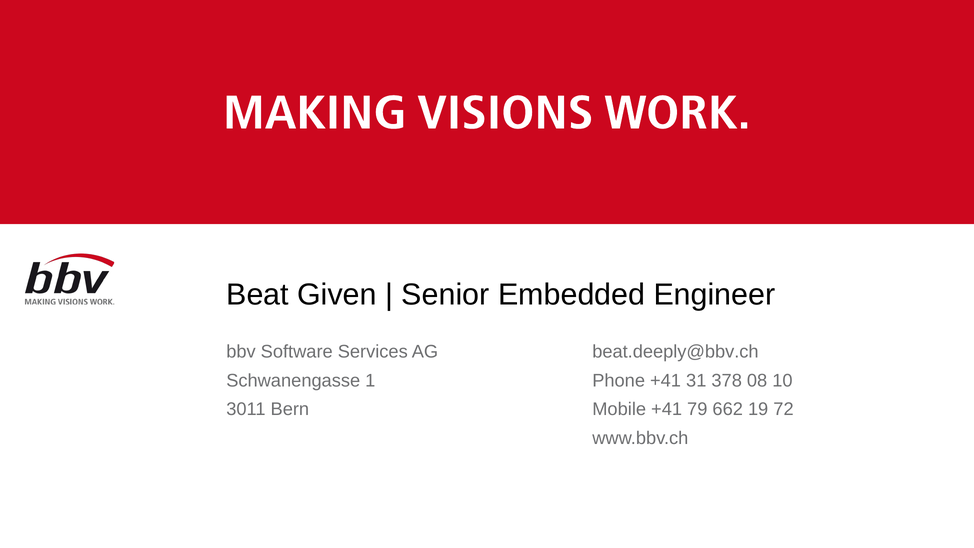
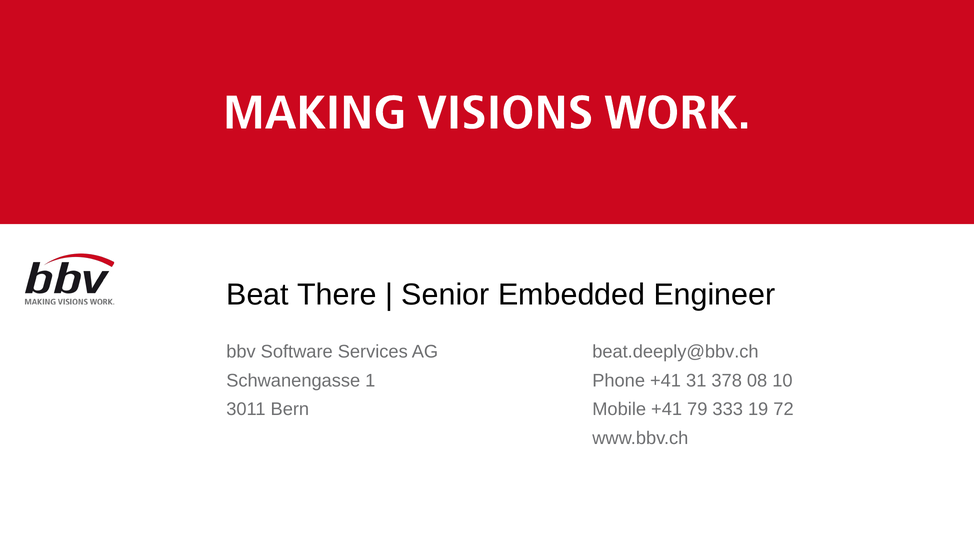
Given: Given -> There
662: 662 -> 333
